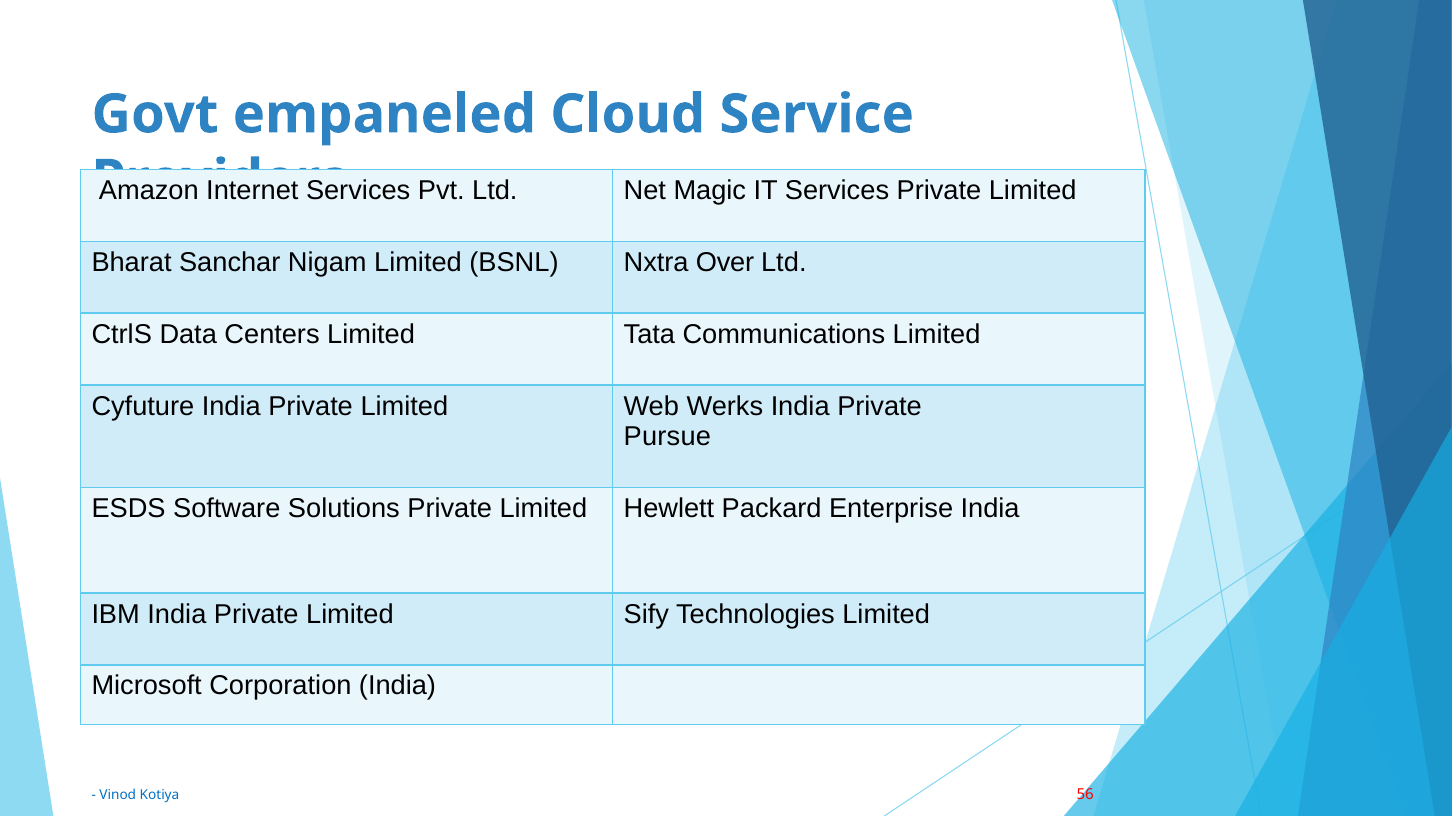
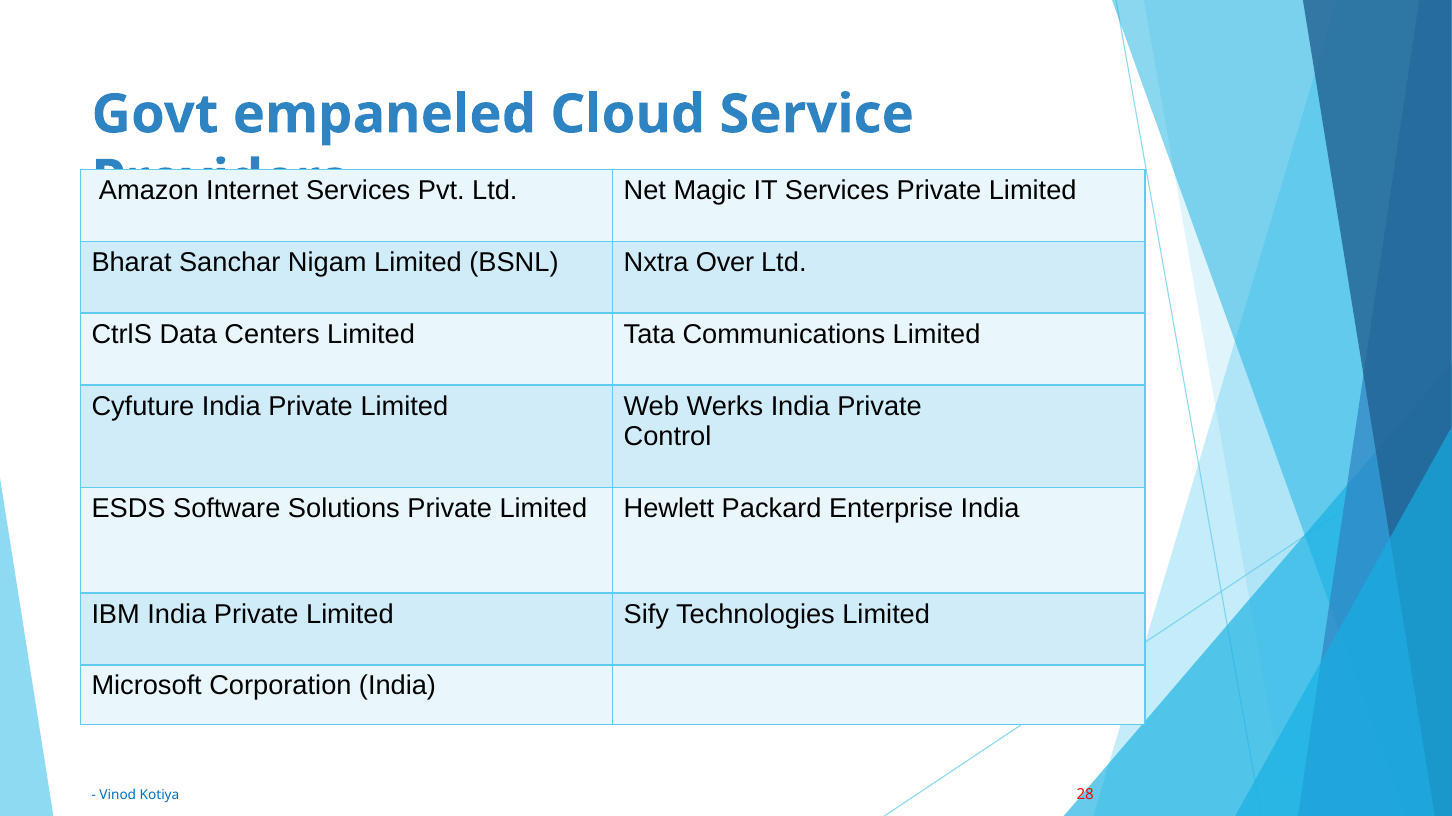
Pursue: Pursue -> Control
56: 56 -> 28
